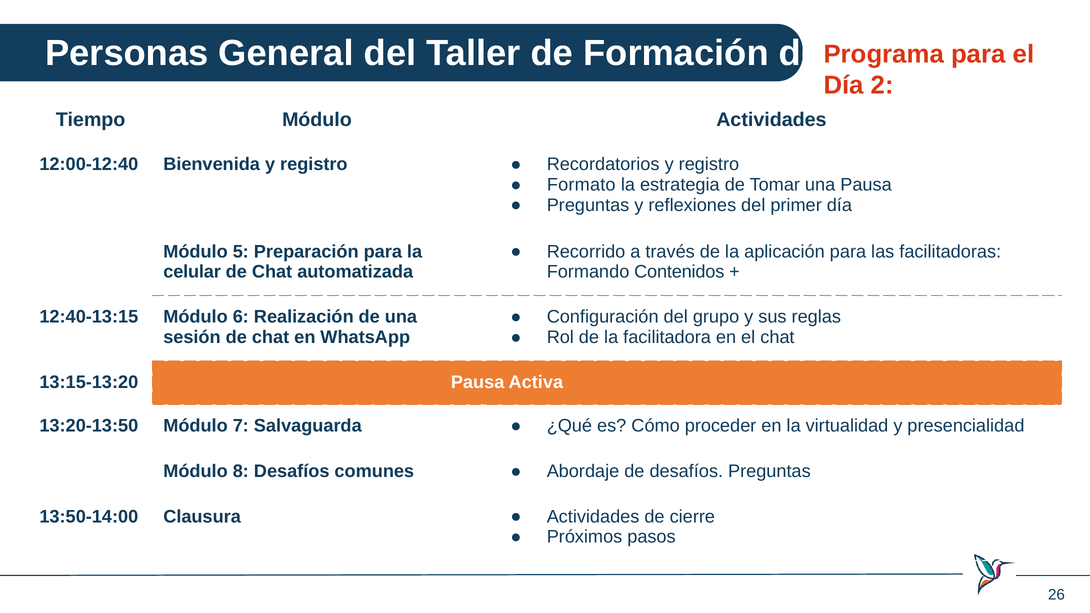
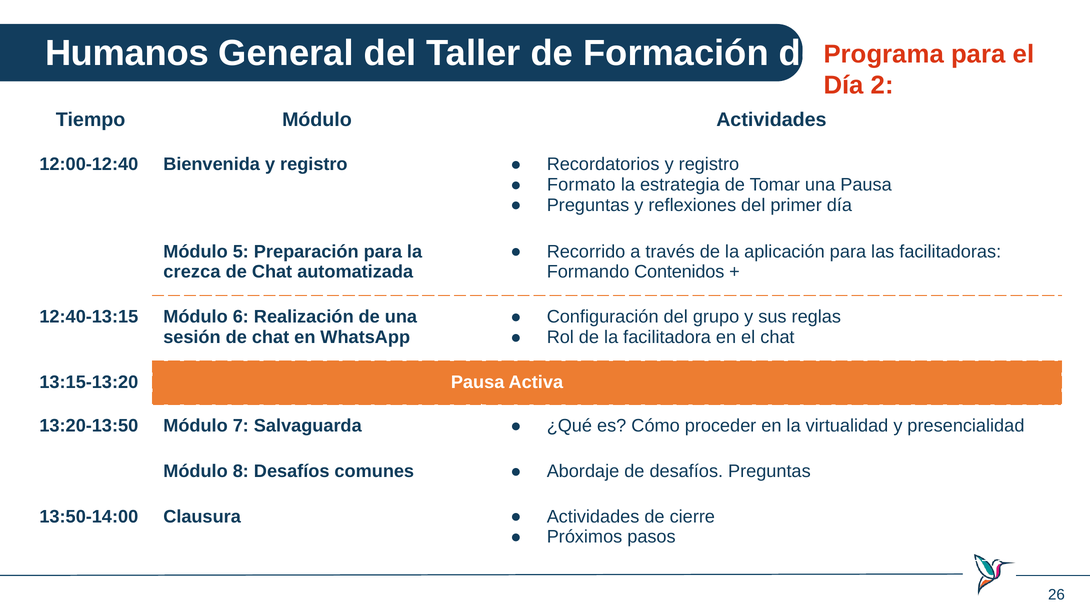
Personas: Personas -> Humanos
celular: celular -> crezca
